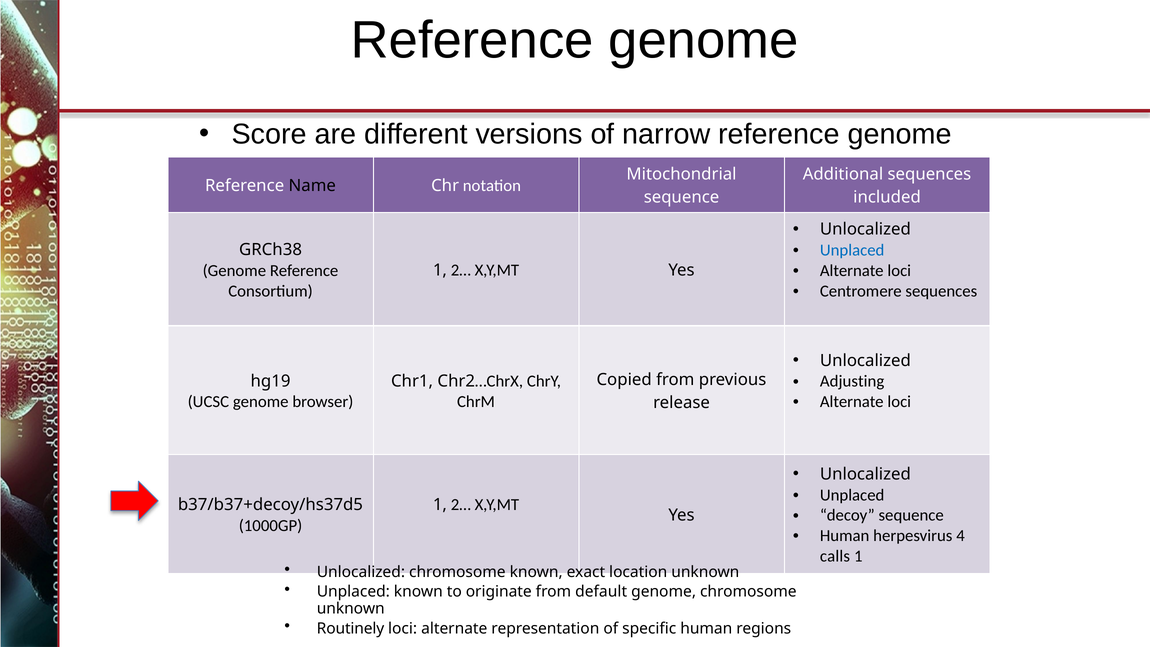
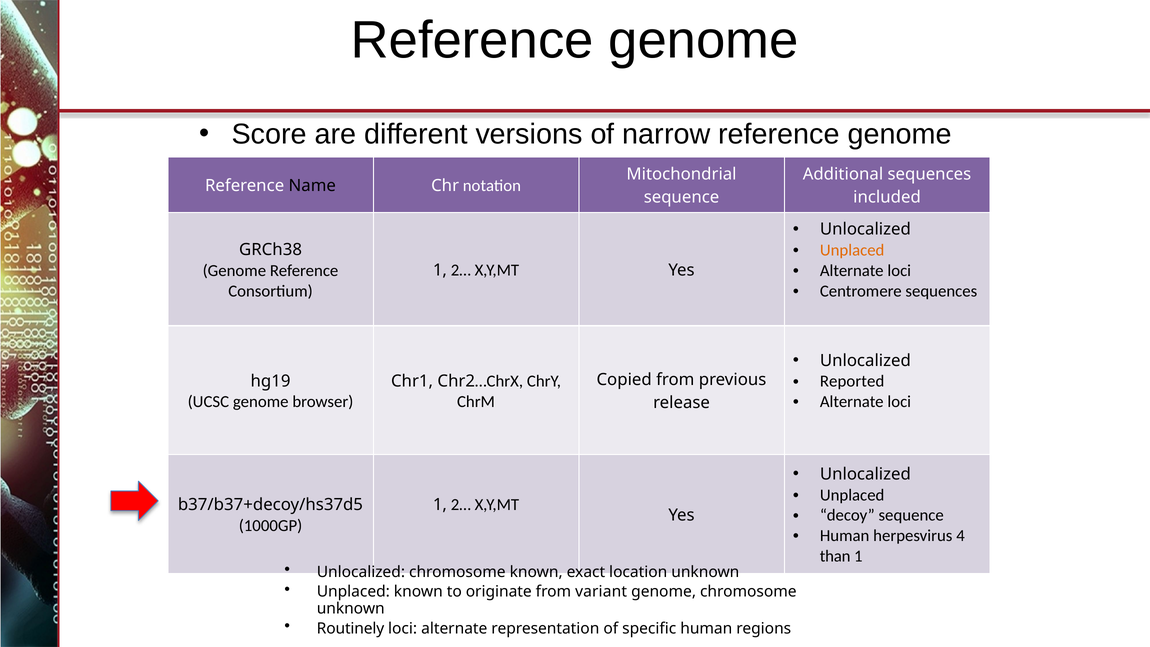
Unplaced at (852, 250) colour: blue -> orange
Adjusting: Adjusting -> Reported
calls: calls -> than
default: default -> variant
